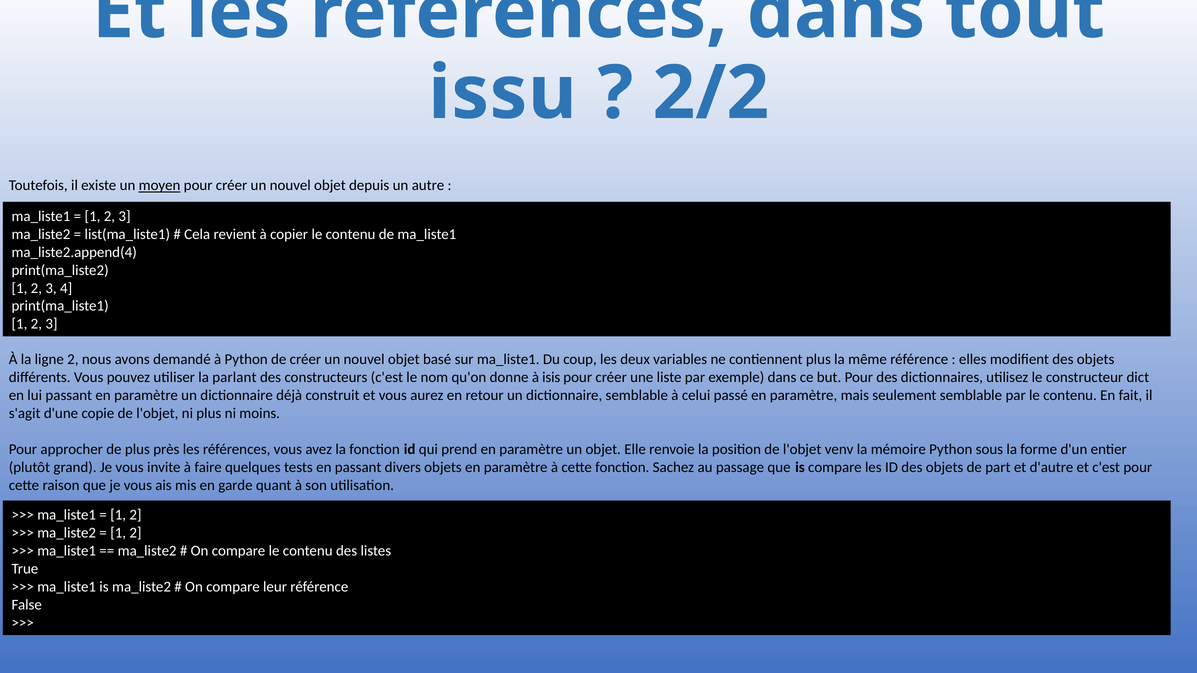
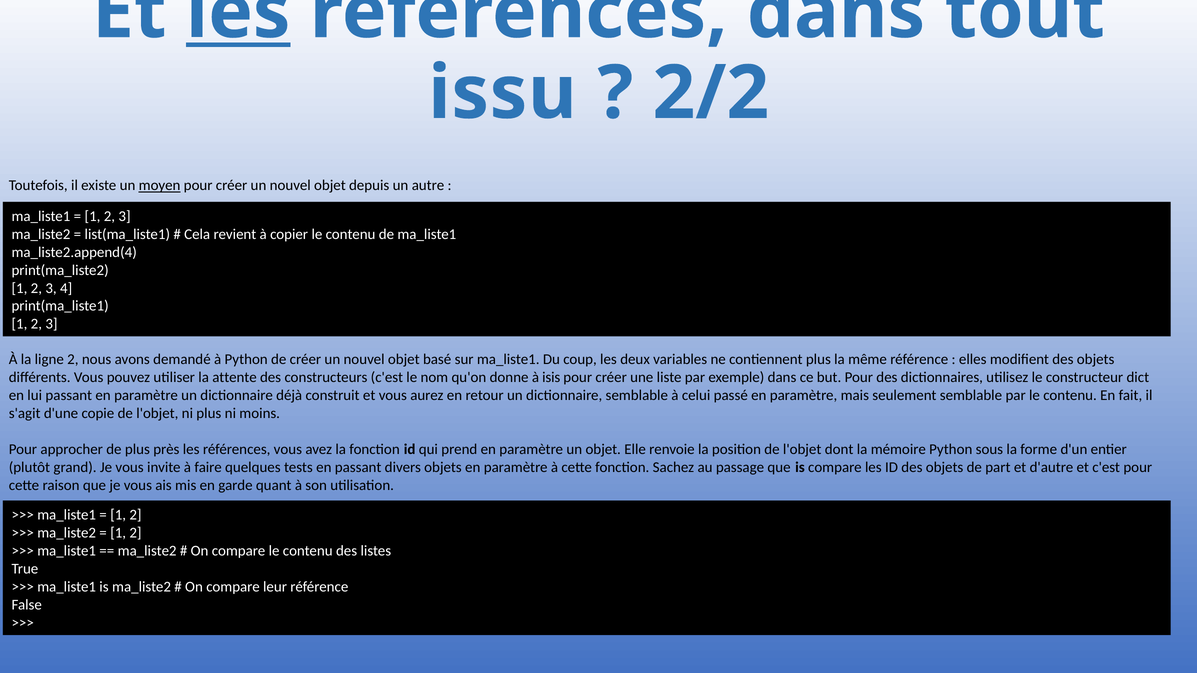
les at (238, 12) underline: none -> present
parlant: parlant -> attente
venv: venv -> dont
